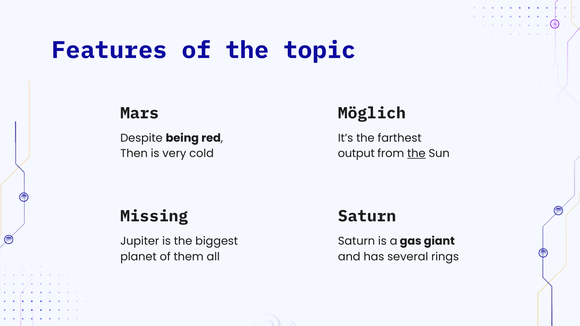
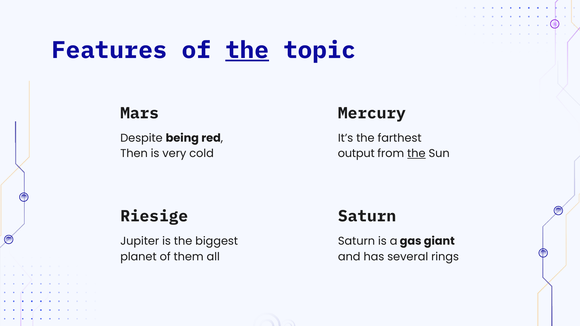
the at (247, 50) underline: none -> present
Möglich: Möglich -> Mercury
Missing: Missing -> Riesige
